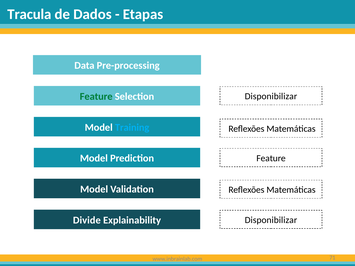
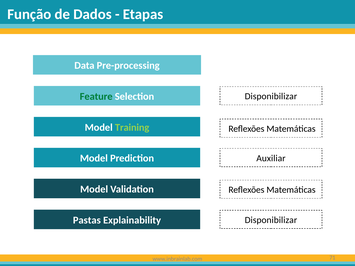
Tracula: Tracula -> Função
Training colour: light blue -> light green
Feature at (271, 158): Feature -> Auxiliar
Divide: Divide -> Pastas
